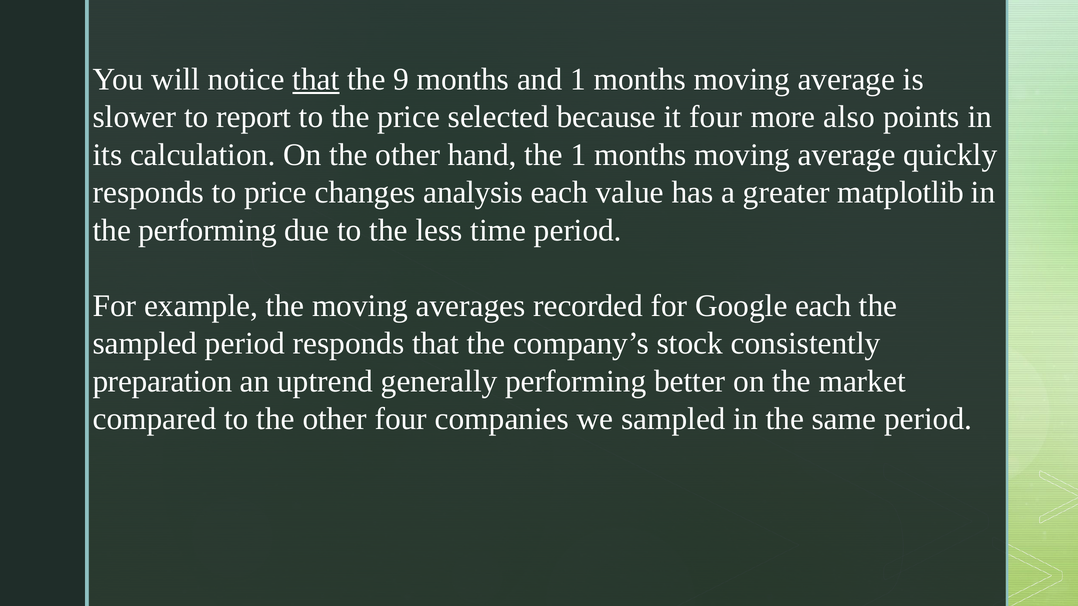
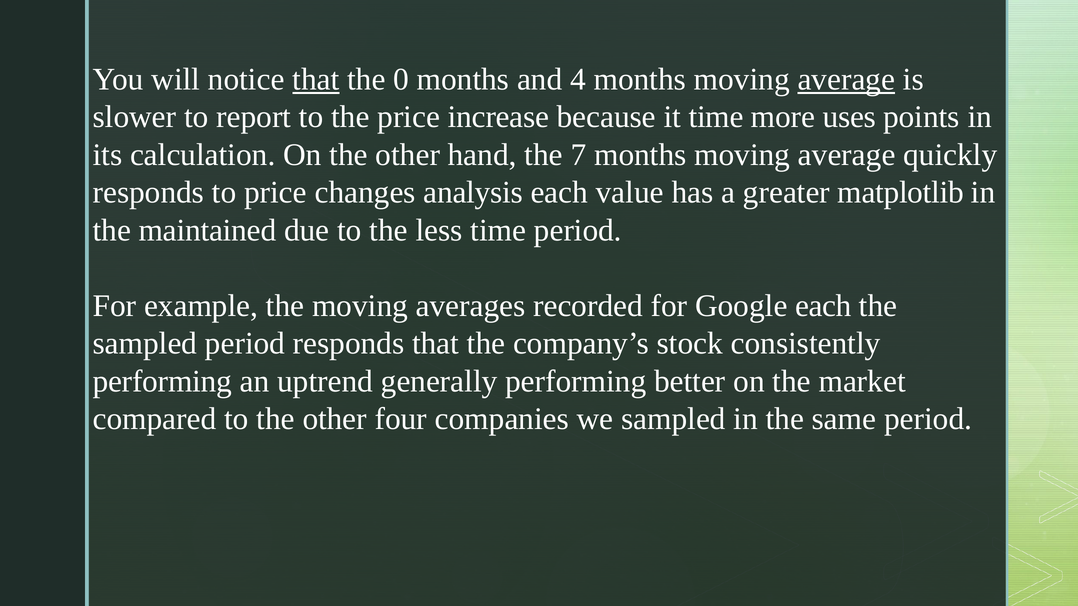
9: 9 -> 0
and 1: 1 -> 4
average at (846, 79) underline: none -> present
selected: selected -> increase
it four: four -> time
also: also -> uses
the 1: 1 -> 7
the performing: performing -> maintained
preparation at (162, 381): preparation -> performing
